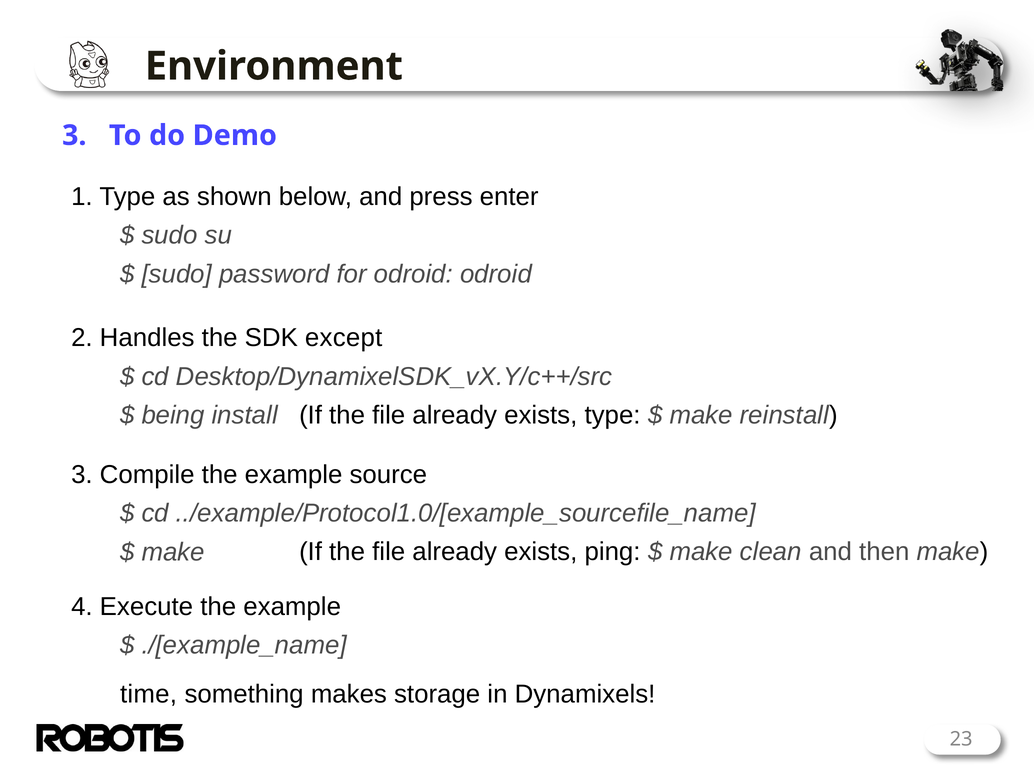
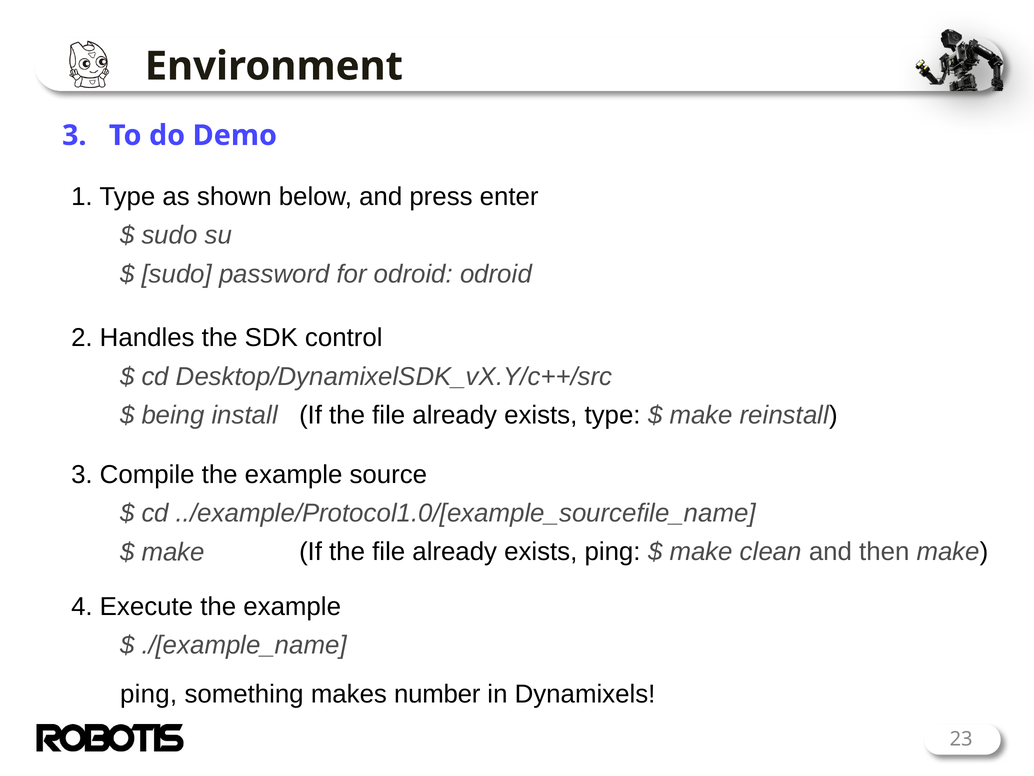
except: except -> control
time at (149, 694): time -> ping
storage: storage -> number
